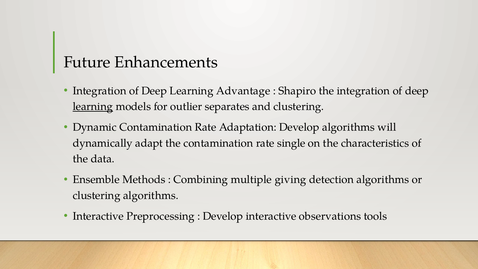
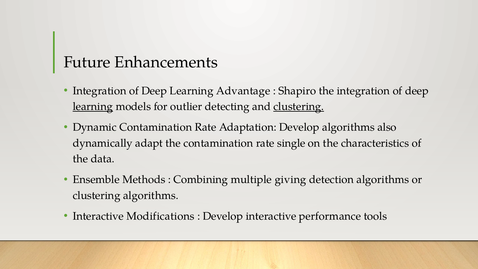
separates: separates -> detecting
clustering at (299, 107) underline: none -> present
will: will -> also
Preprocessing: Preprocessing -> Modifications
observations: observations -> performance
